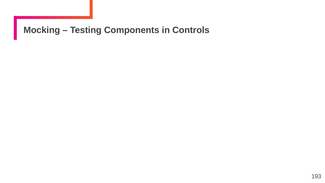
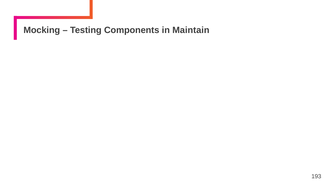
Controls: Controls -> Maintain
